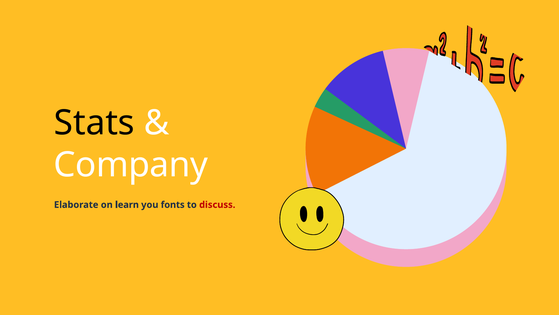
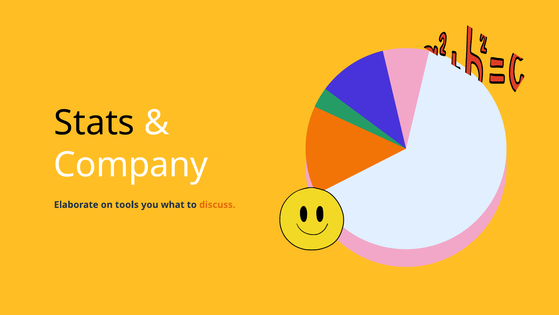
learn: learn -> tools
fonts: fonts -> what
discuss colour: red -> orange
